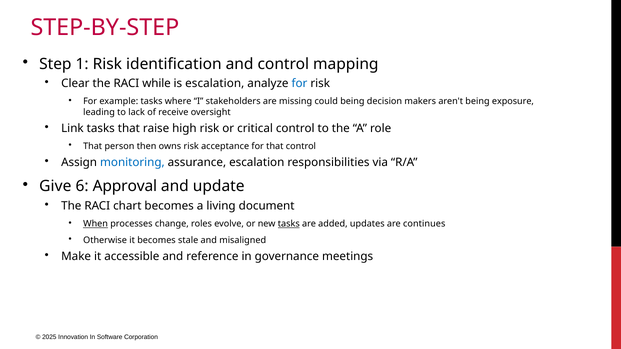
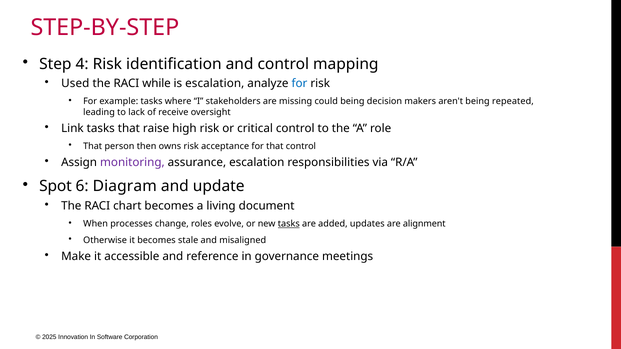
1: 1 -> 4
Clear: Clear -> Used
exposure: exposure -> repeated
monitoring colour: blue -> purple
Give: Give -> Spot
Approval: Approval -> Diagram
When underline: present -> none
continues: continues -> alignment
